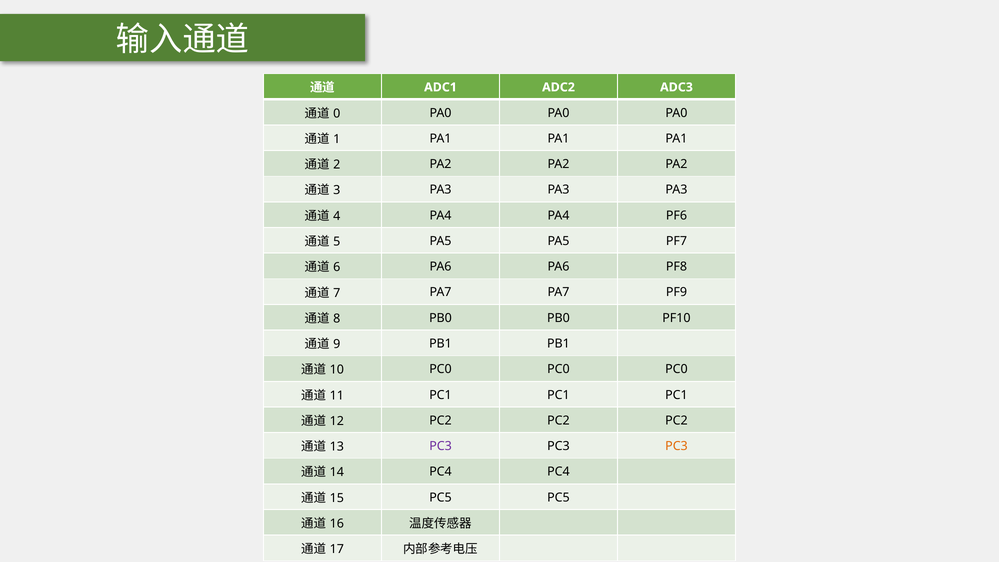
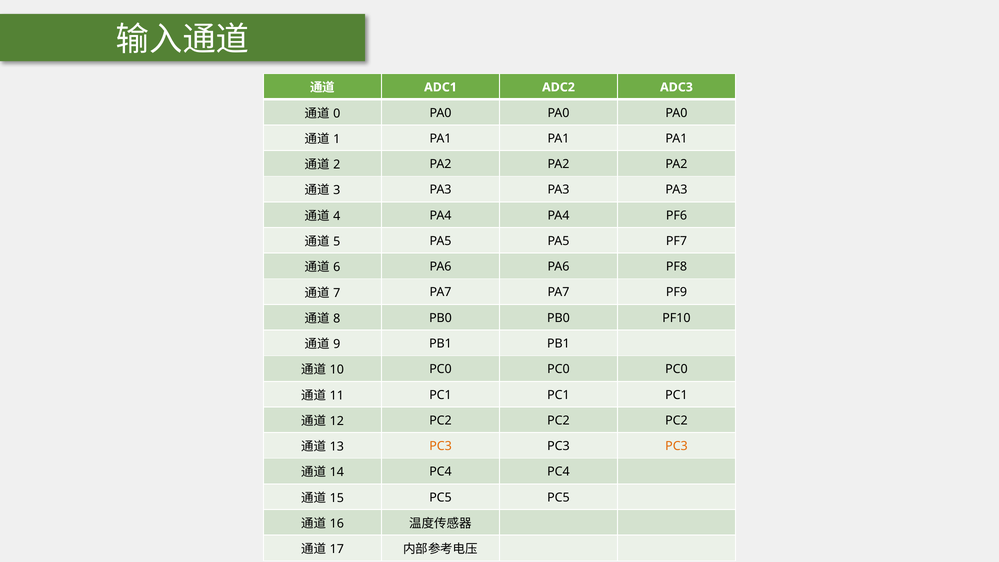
PC3 at (441, 446) colour: purple -> orange
